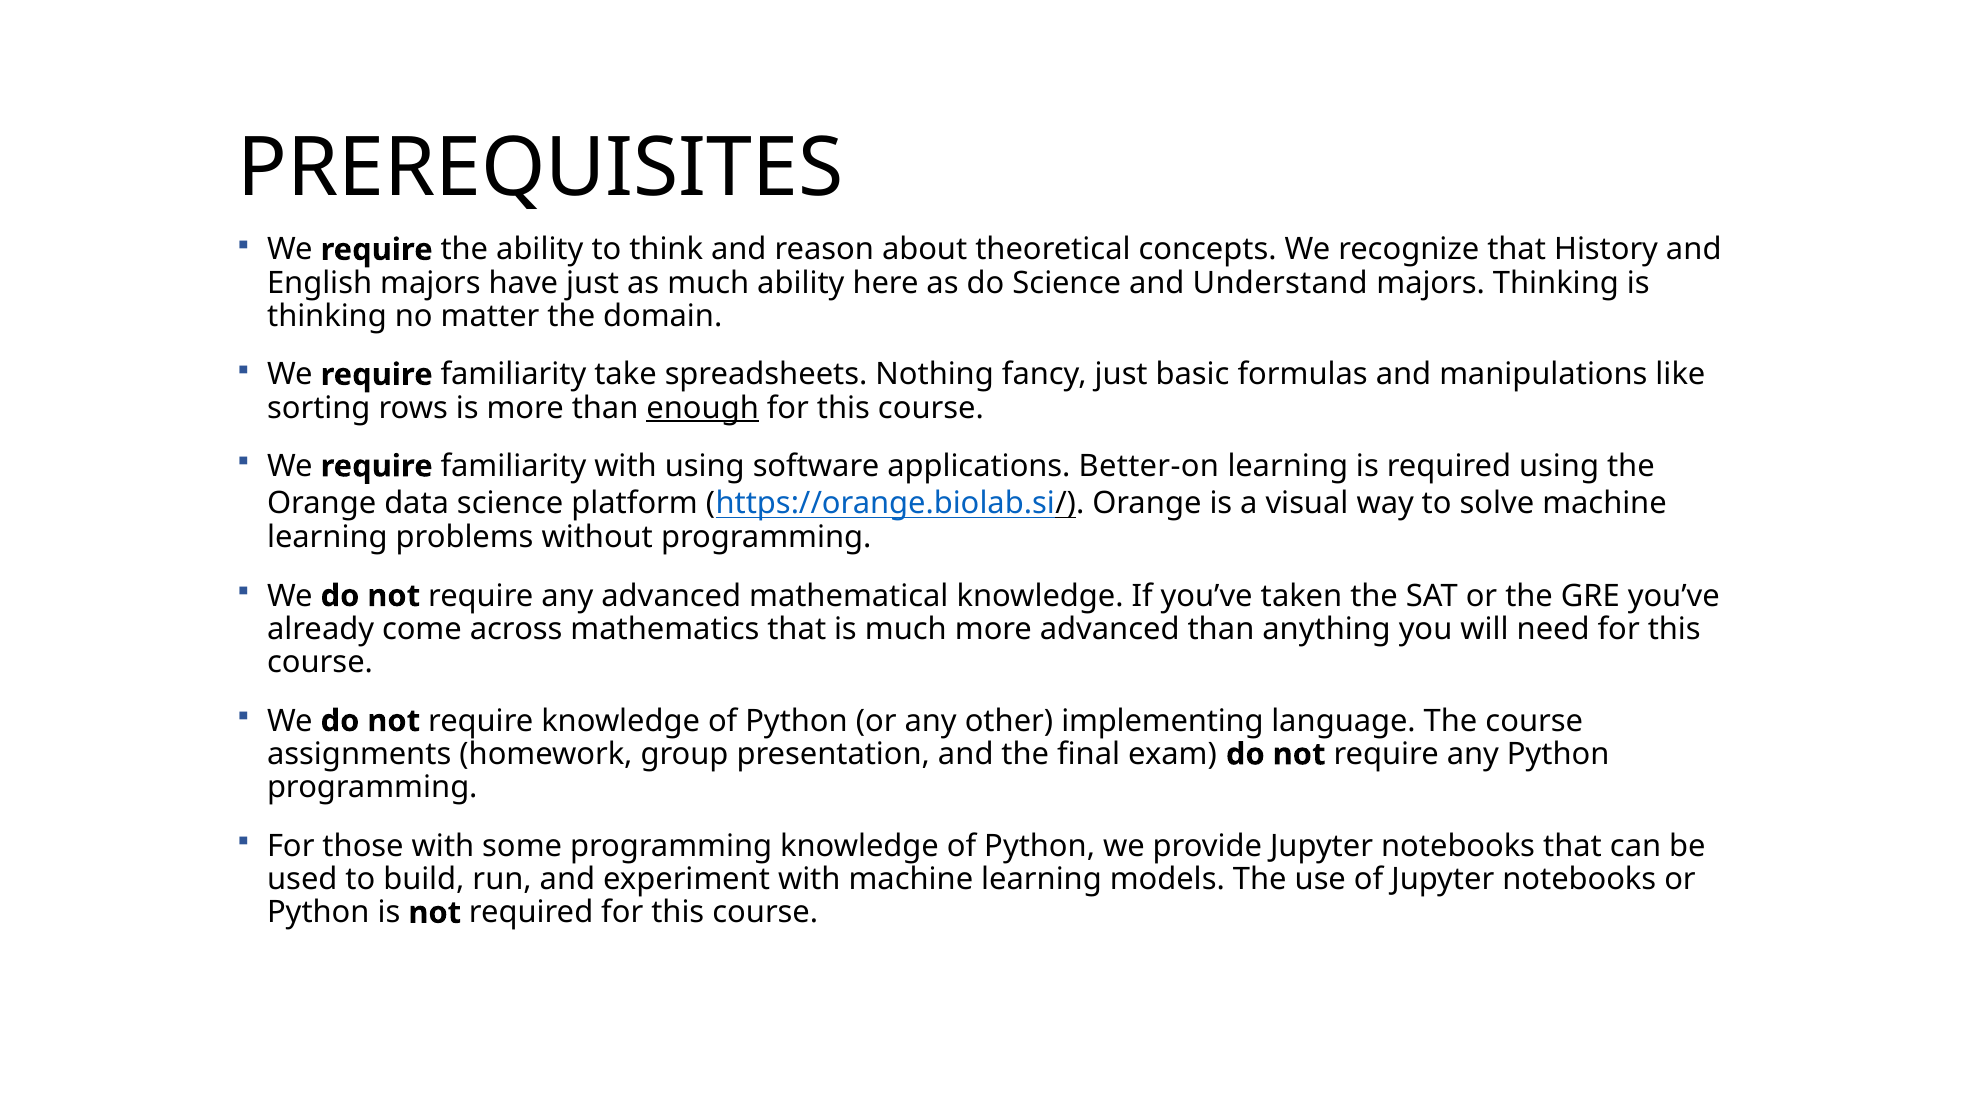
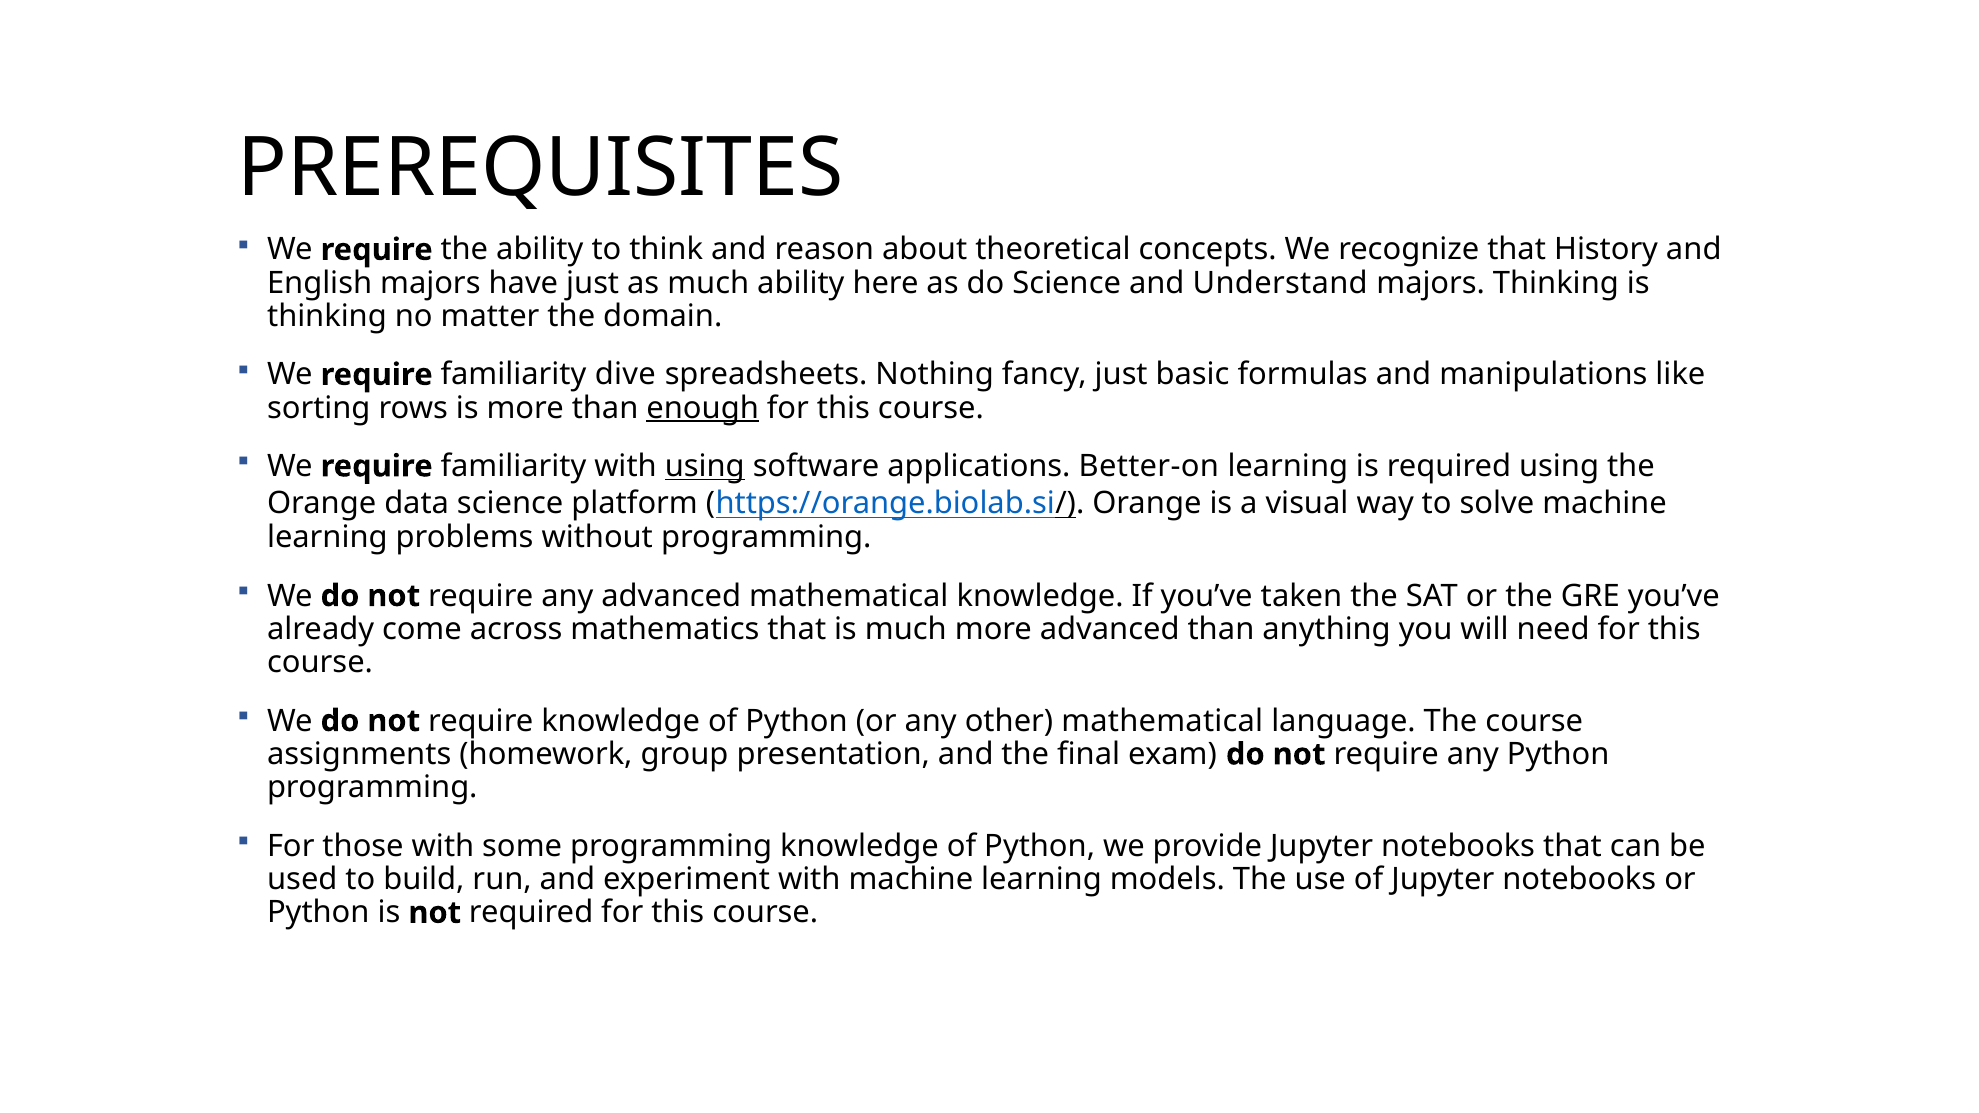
take: take -> dive
using at (705, 466) underline: none -> present
other implementing: implementing -> mathematical
